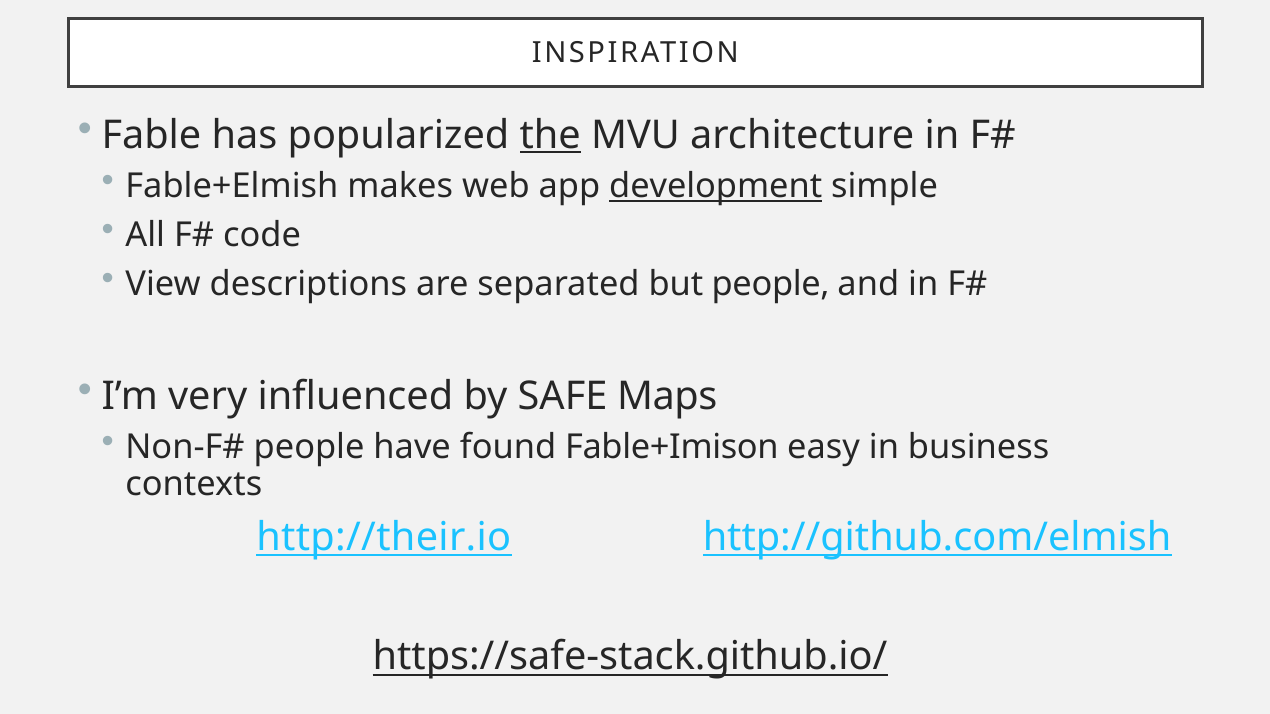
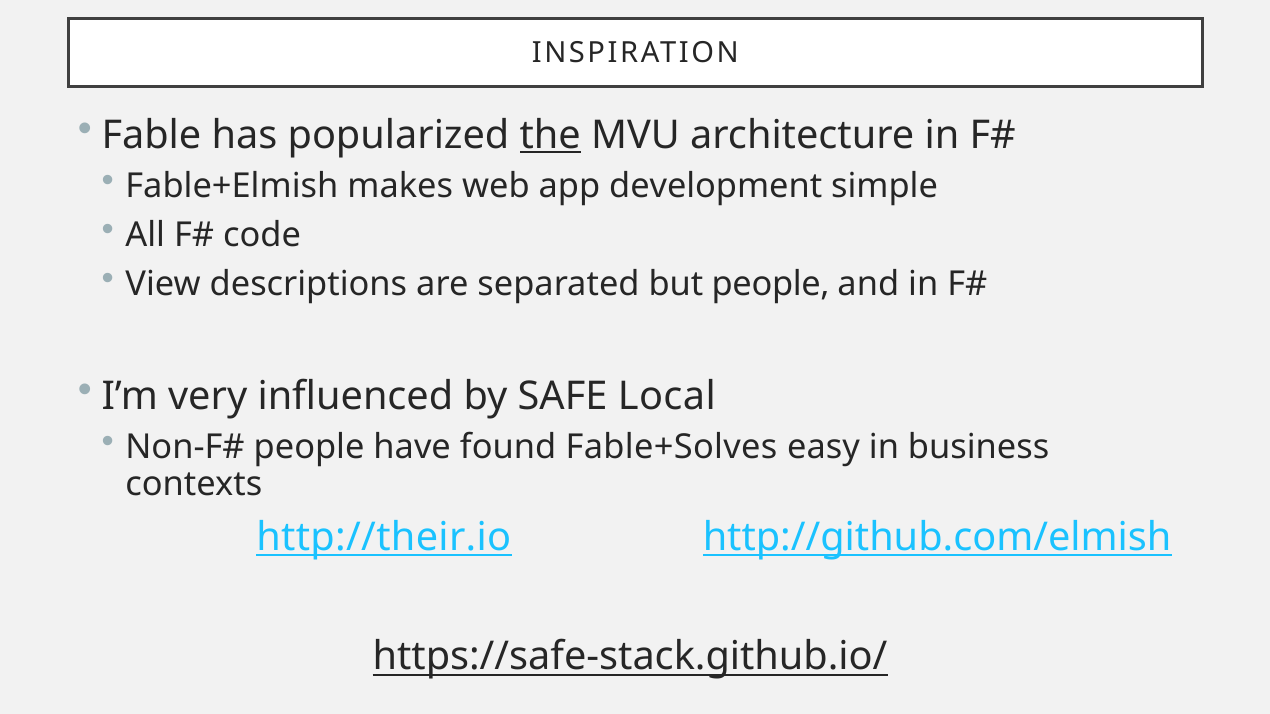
development underline: present -> none
Maps: Maps -> Local
Fable+Imison: Fable+Imison -> Fable+Solves
